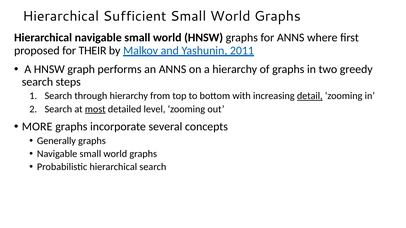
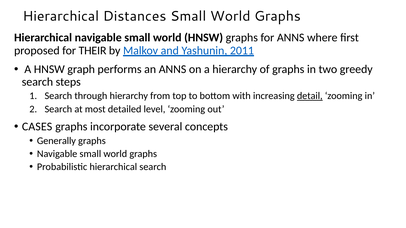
Sufficient: Sufficient -> Distances
most underline: present -> none
MORE: MORE -> CASES
